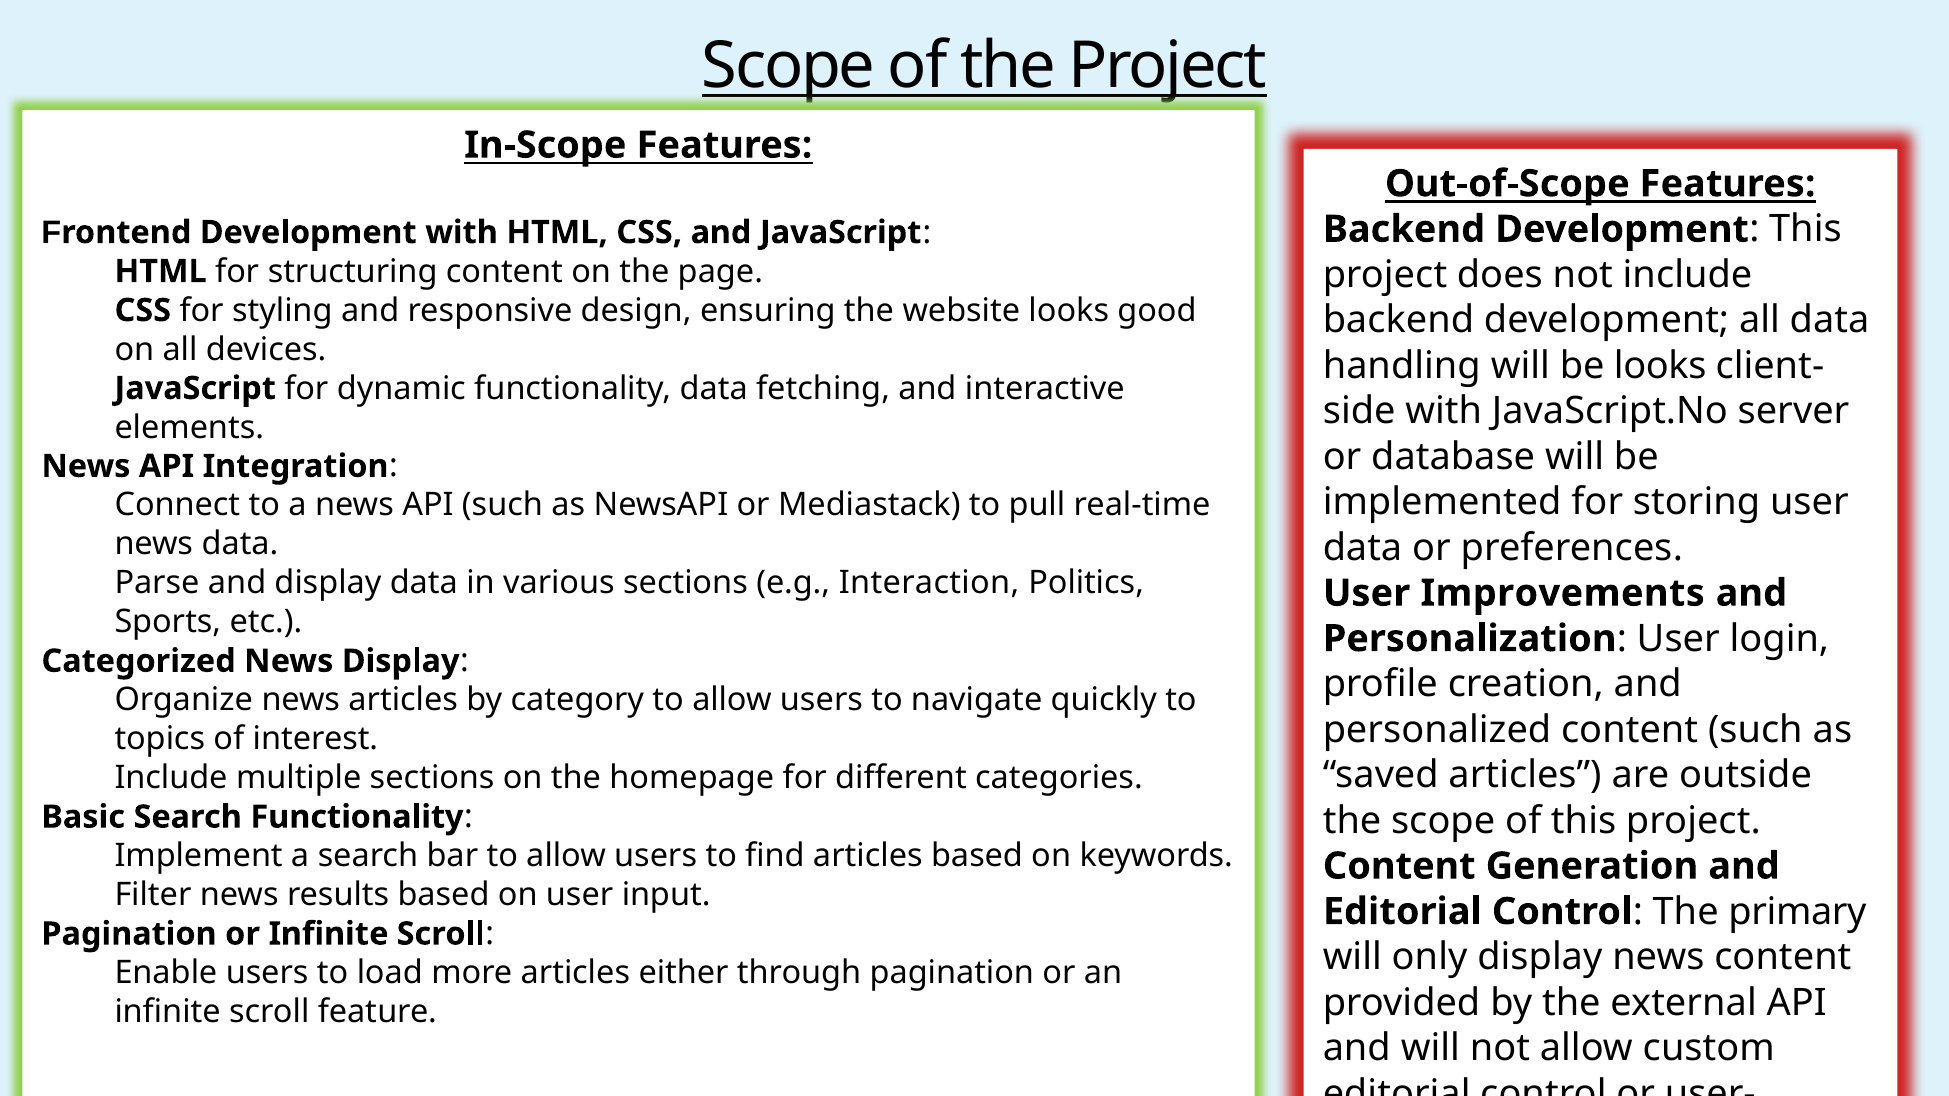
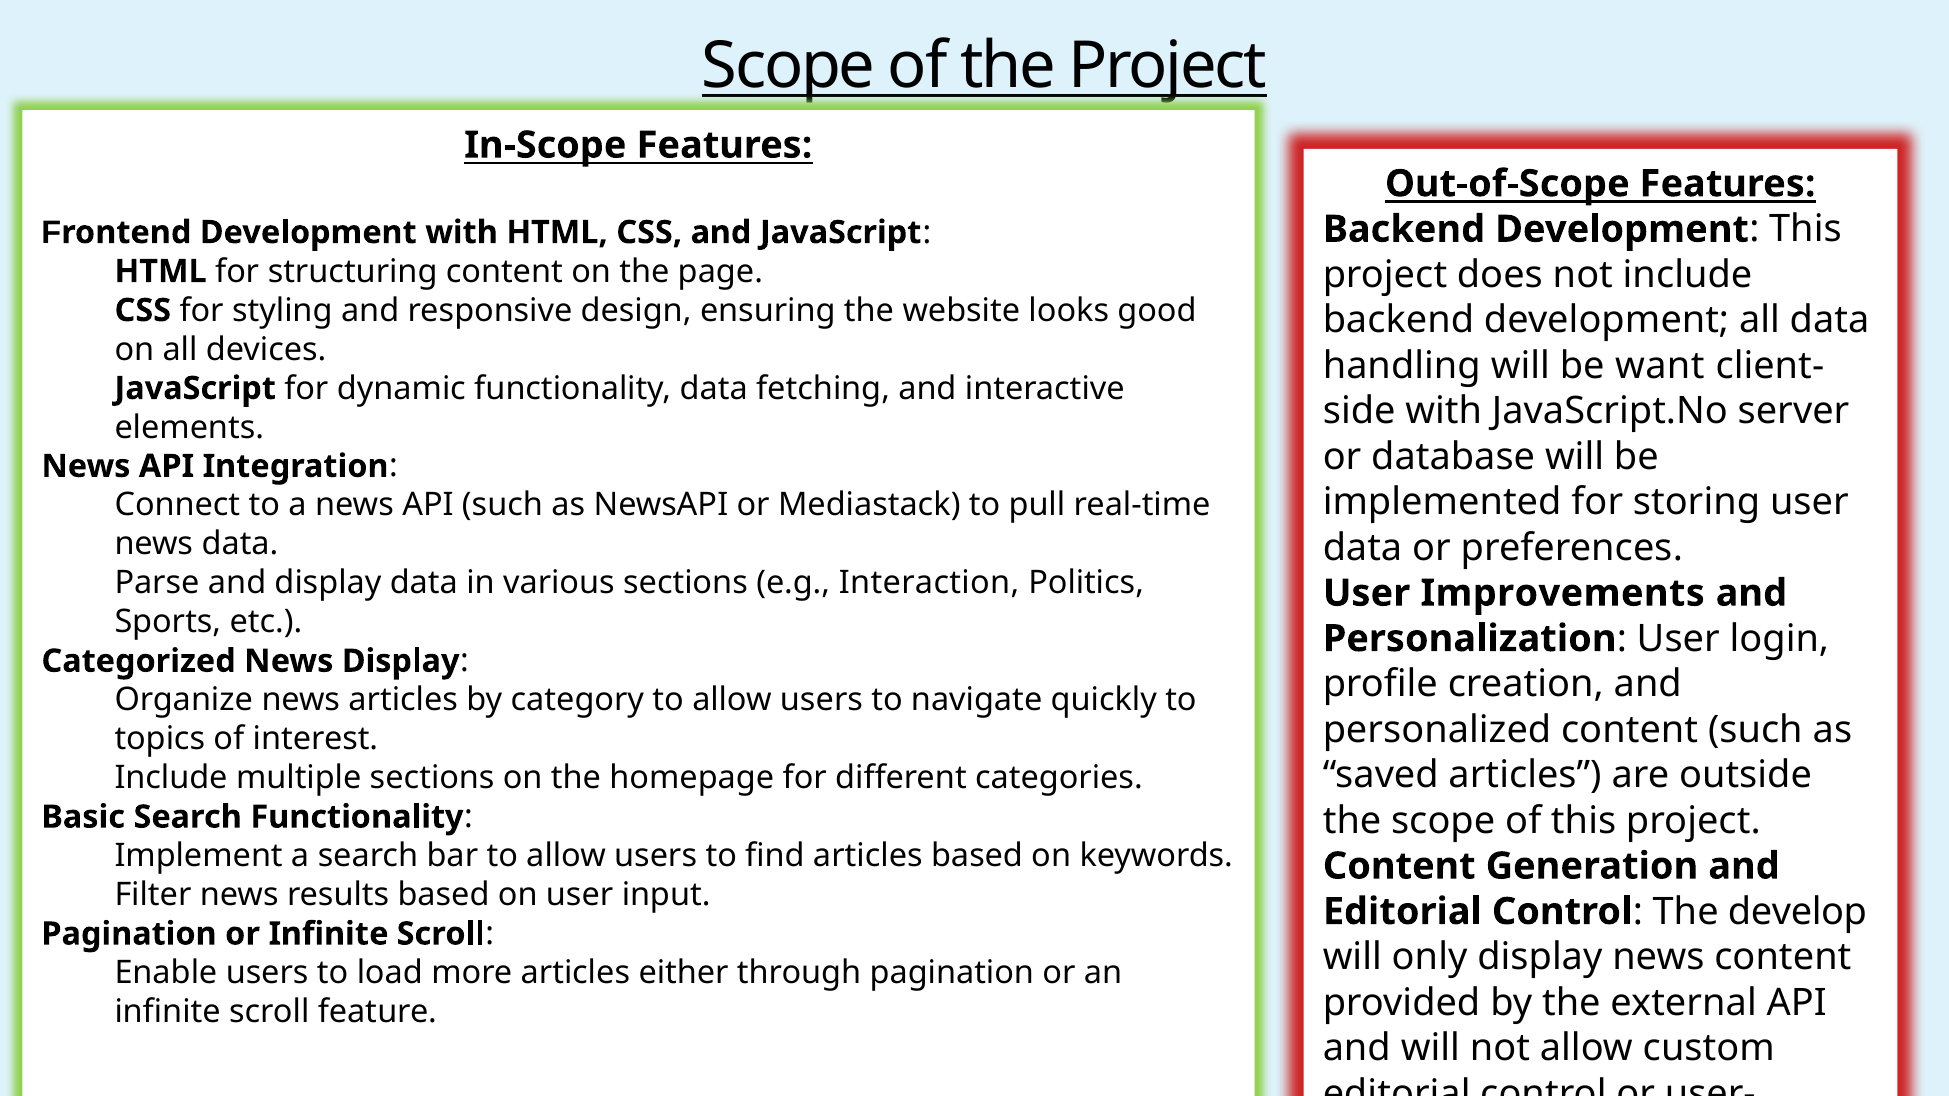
be looks: looks -> want
primary: primary -> develop
